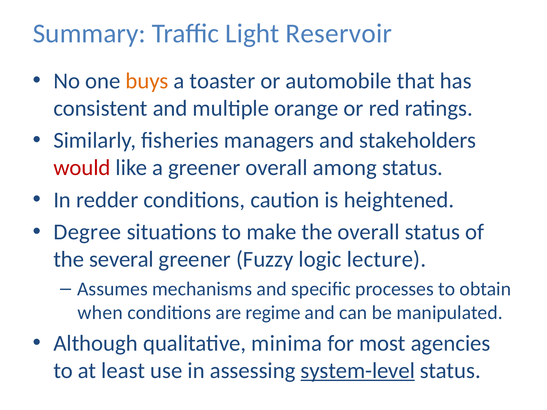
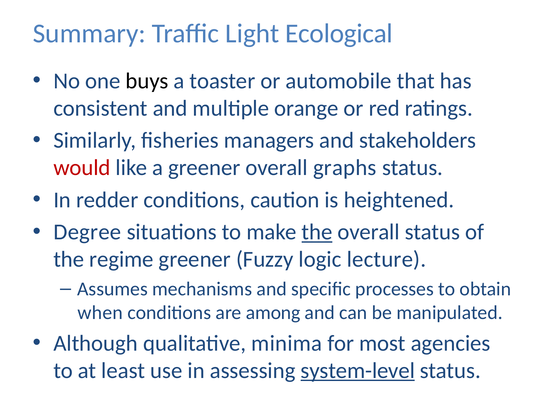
Reservoir: Reservoir -> Ecological
buys colour: orange -> black
among: among -> graphs
the at (317, 232) underline: none -> present
several: several -> regime
regime: regime -> among
